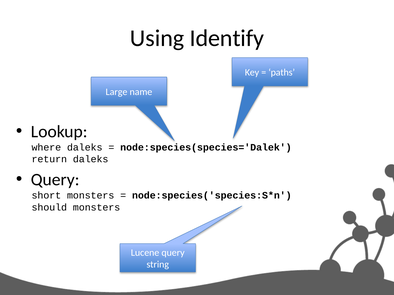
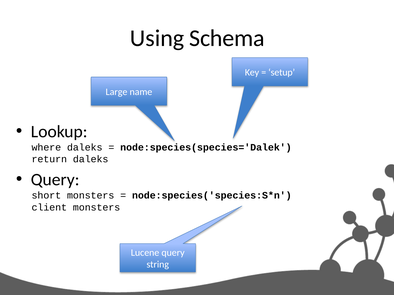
Identify: Identify -> Schema
paths: paths -> setup
should: should -> client
